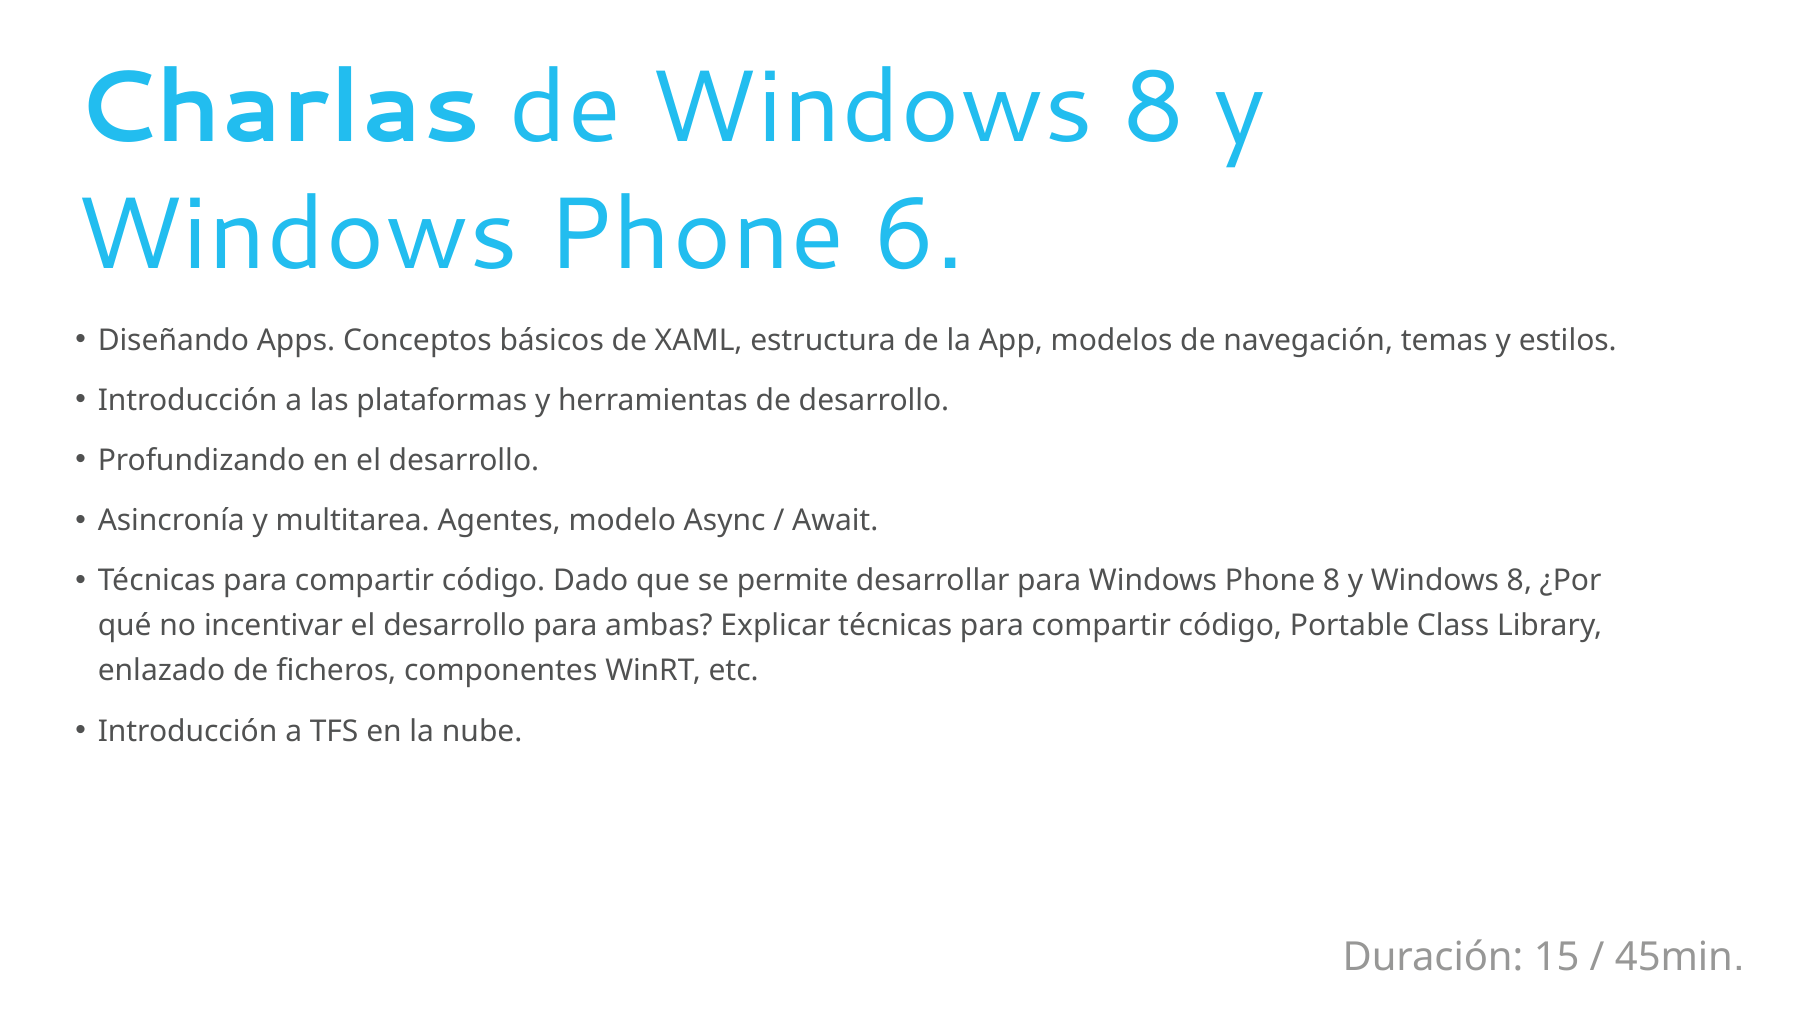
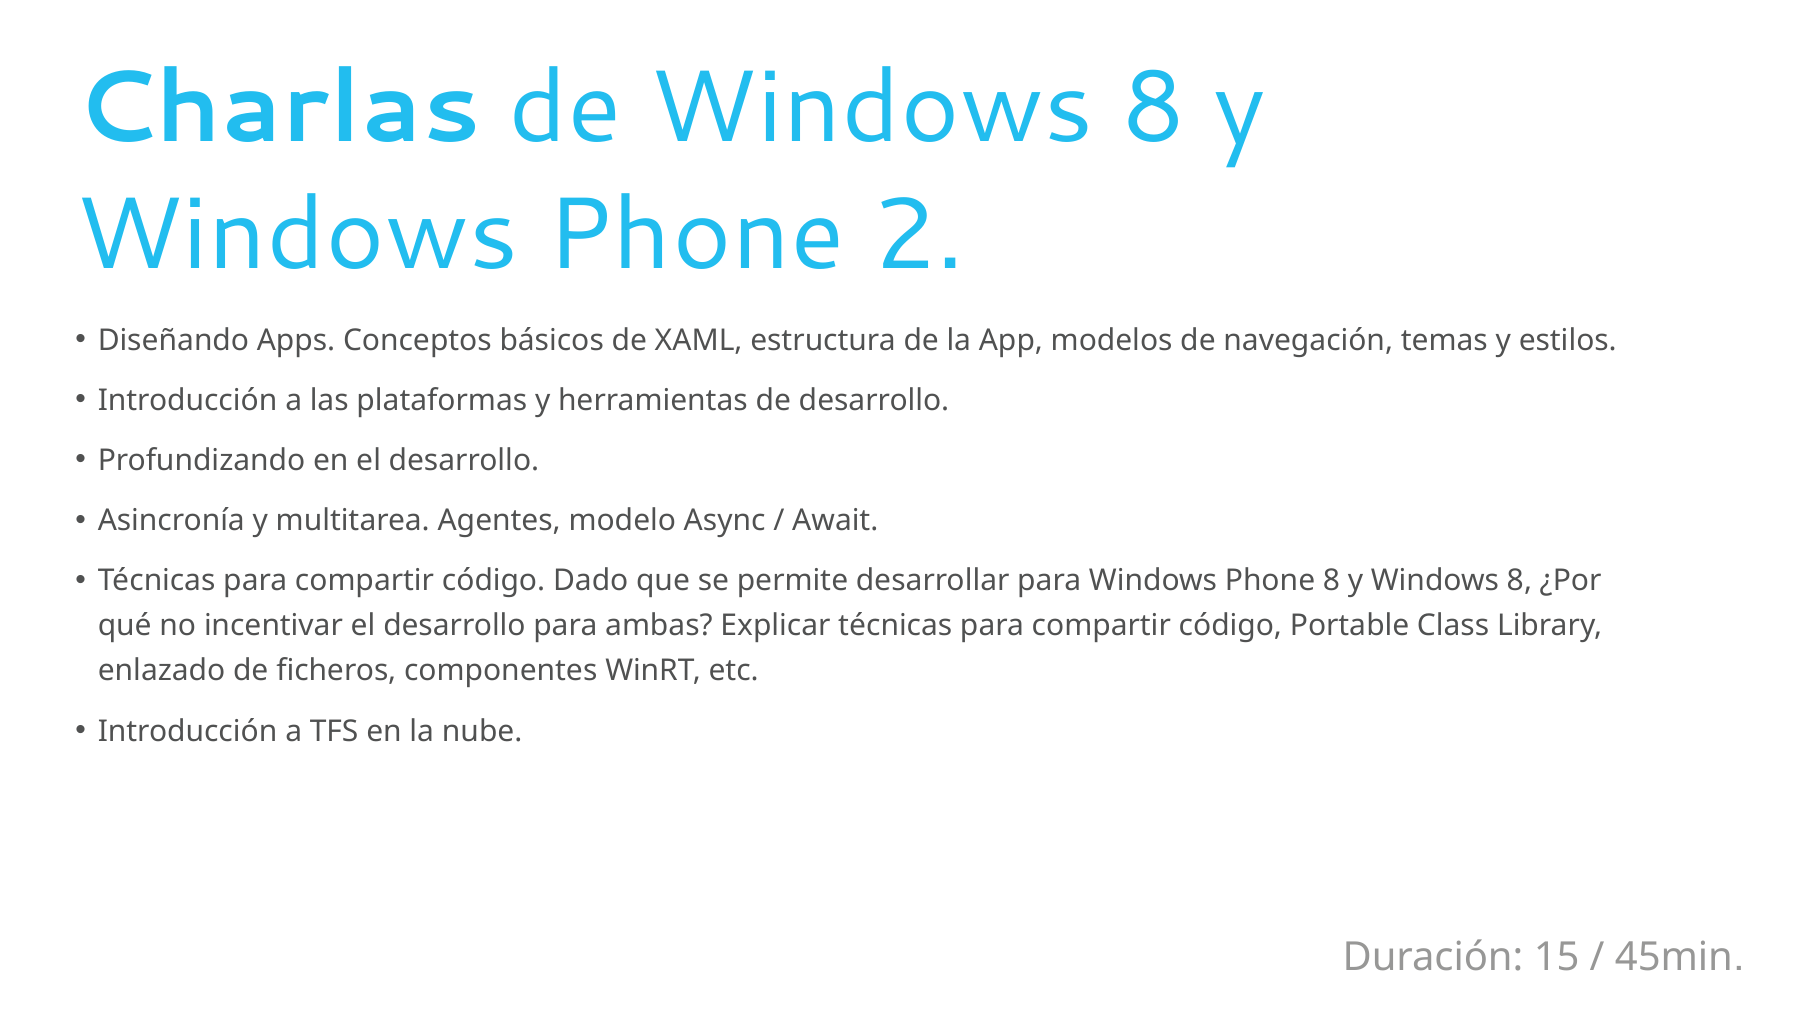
6: 6 -> 2
